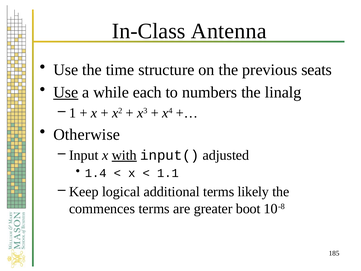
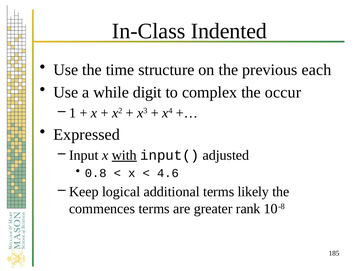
Antenna: Antenna -> Indented
seats: seats -> each
Use at (66, 92) underline: present -> none
each: each -> digit
numbers: numbers -> complex
linalg: linalg -> occur
Otherwise: Otherwise -> Expressed
1.4: 1.4 -> 0.8
1.1: 1.1 -> 4.6
boot: boot -> rank
